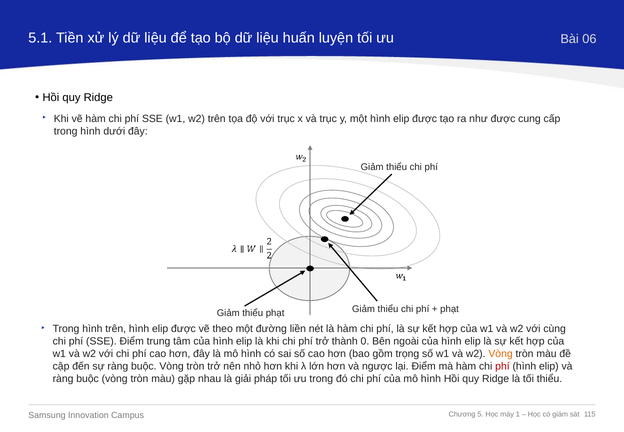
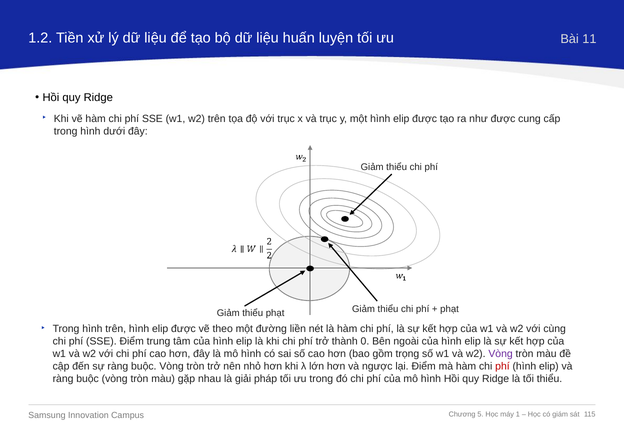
5.1: 5.1 -> 1.2
06: 06 -> 11
Vòng at (501, 354) colour: orange -> purple
